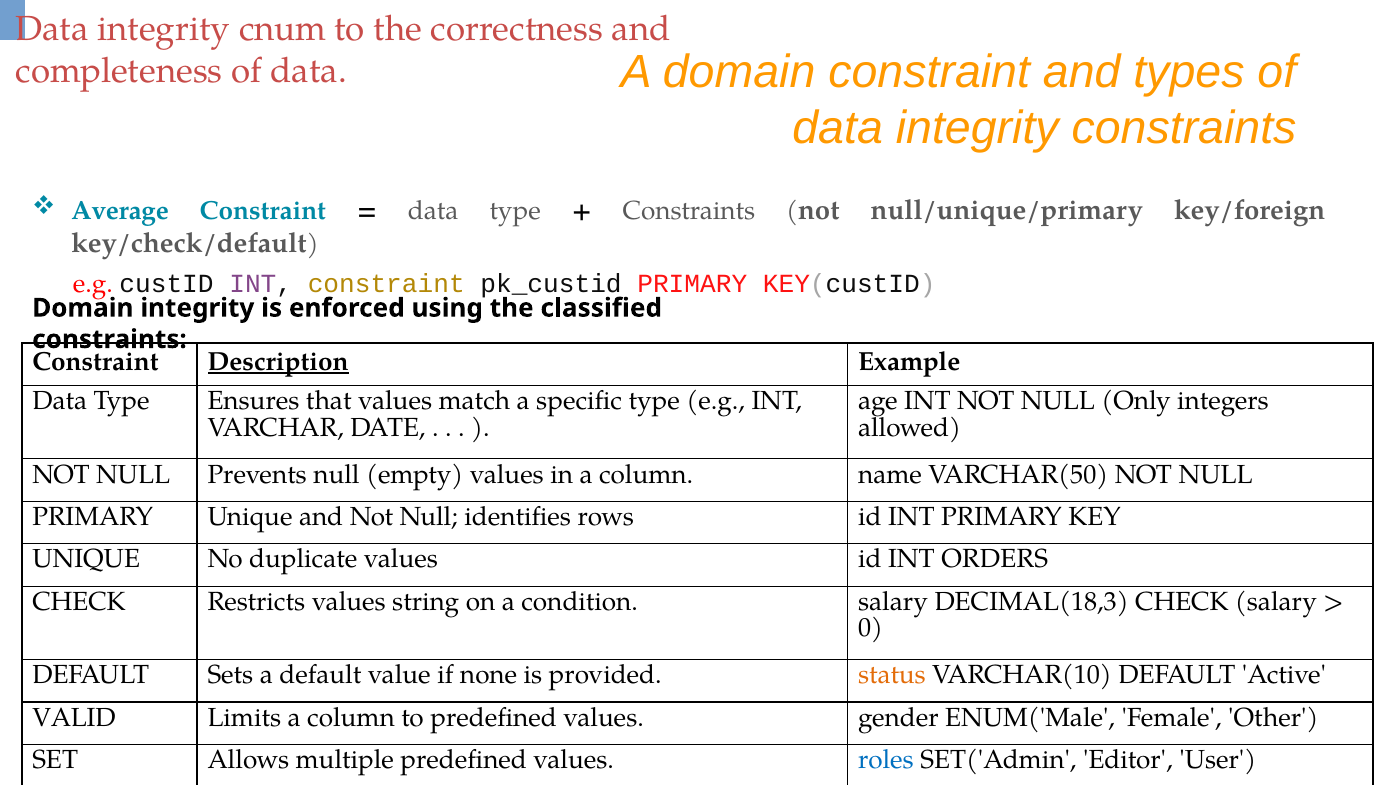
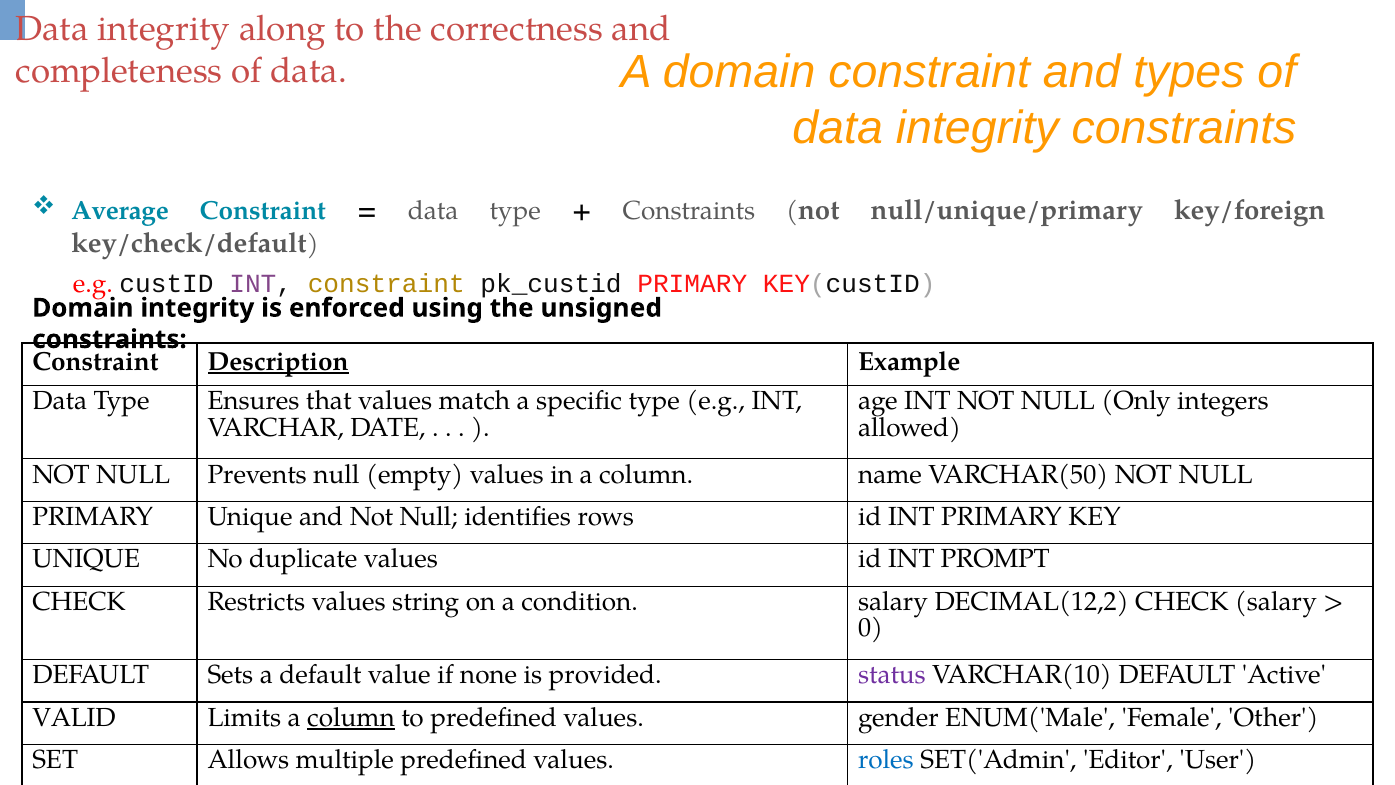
cnum: cnum -> along
classified: classified -> unsigned
ORDERS: ORDERS -> PROMPT
DECIMAL(18,3: DECIMAL(18,3 -> DECIMAL(12,2
status colour: orange -> purple
column at (351, 717) underline: none -> present
